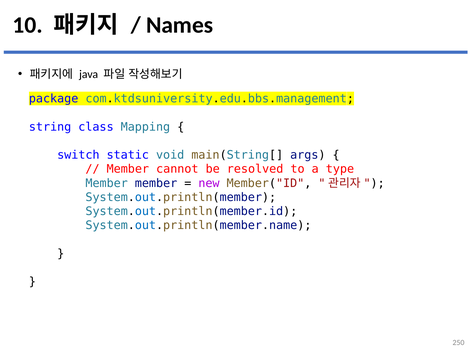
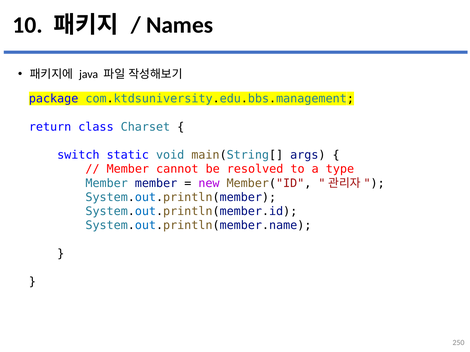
string: string -> return
Mapping: Mapping -> Charset
